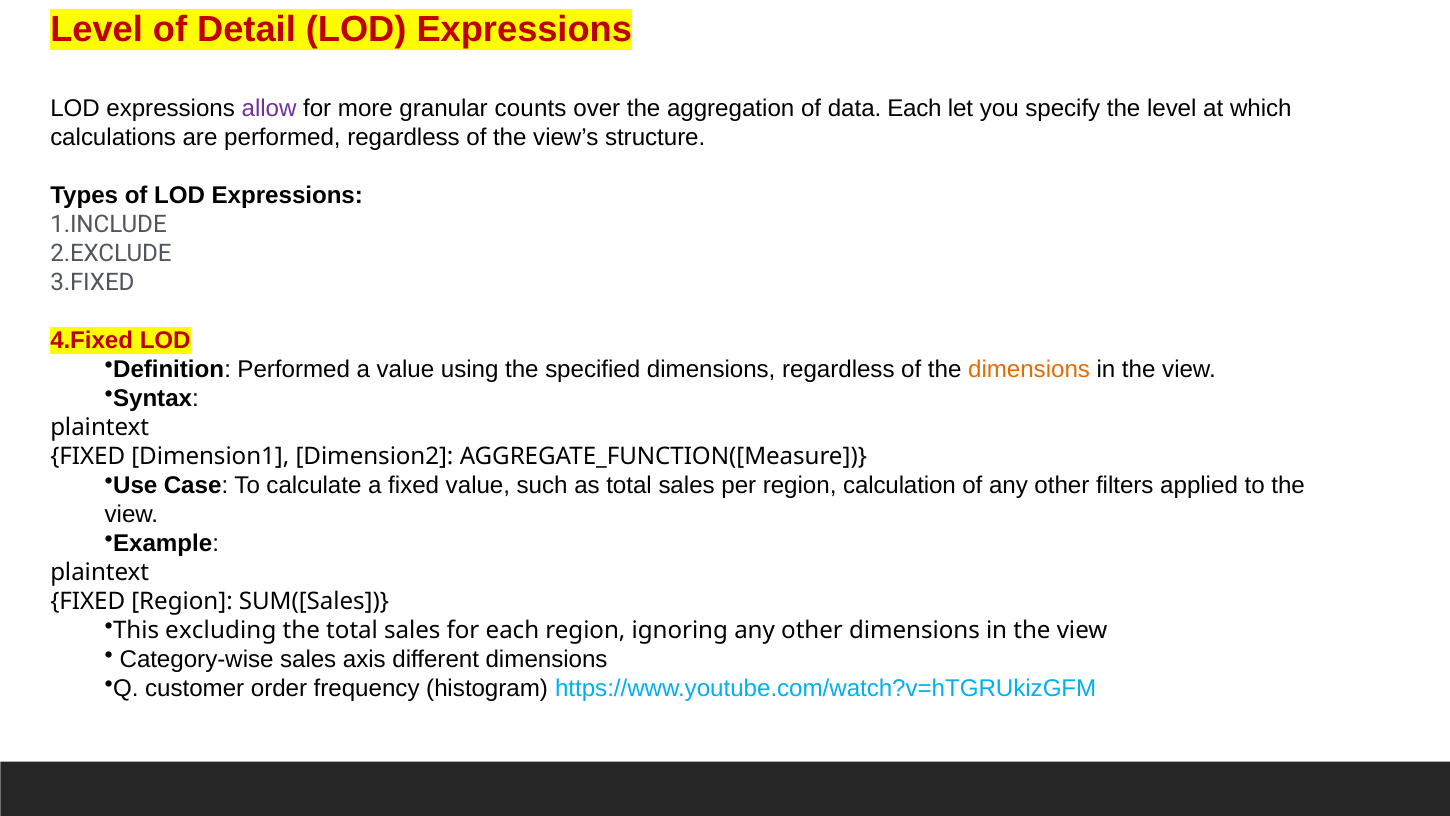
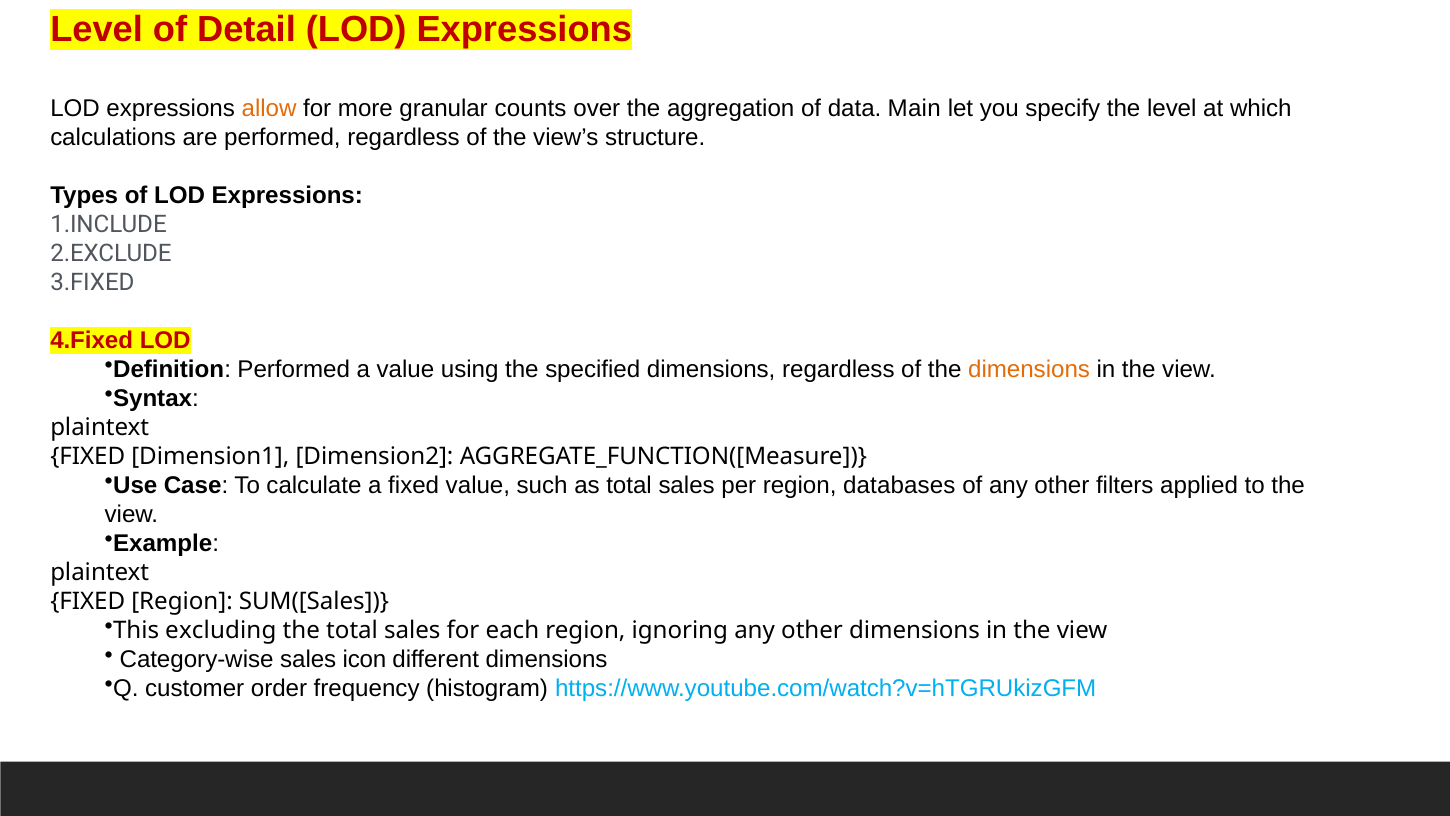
allow colour: purple -> orange
data Each: Each -> Main
calculation: calculation -> databases
axis: axis -> icon
